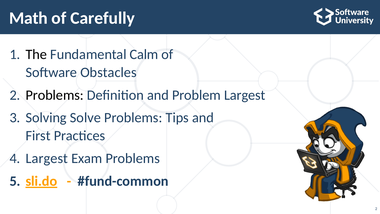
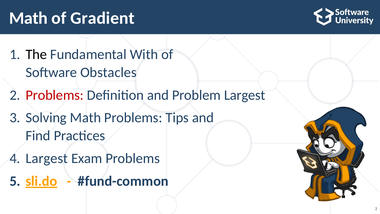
Carefully: Carefully -> Gradient
Calm: Calm -> With
Problems at (55, 95) colour: black -> red
Solving Solve: Solve -> Math
First: First -> Find
